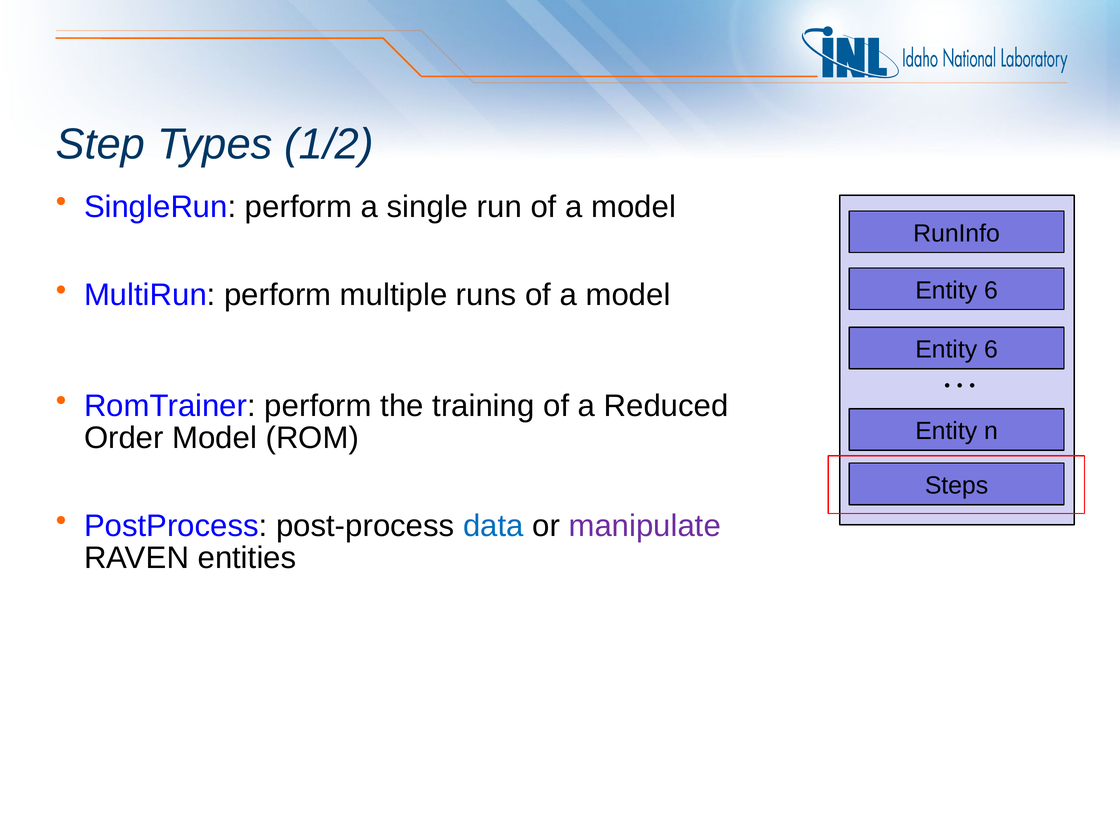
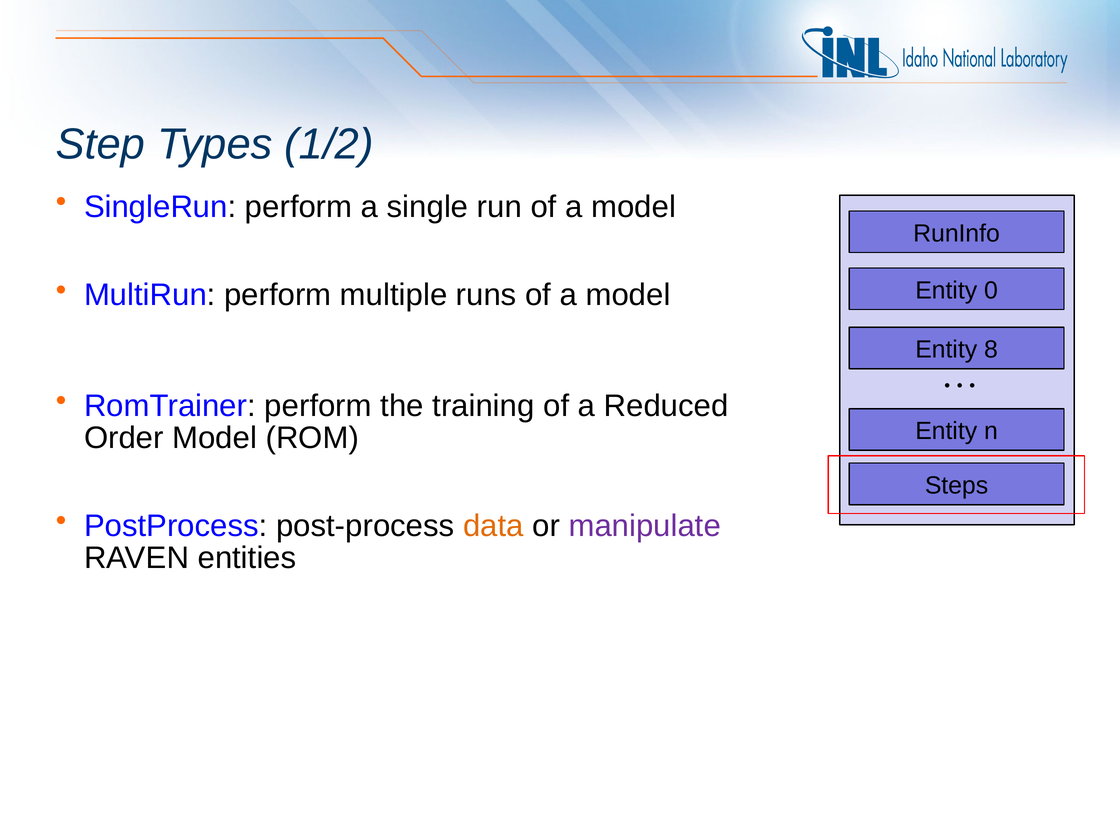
6 at (991, 291): 6 -> 0
6 at (991, 350): 6 -> 8
data colour: blue -> orange
